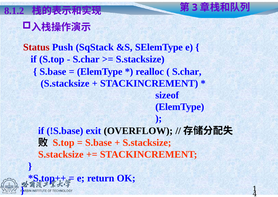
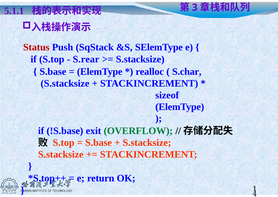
8.1.2: 8.1.2 -> 5.1.1
S.char at (86, 59): S.char -> S.rear
OVERFLOW colour: black -> green
